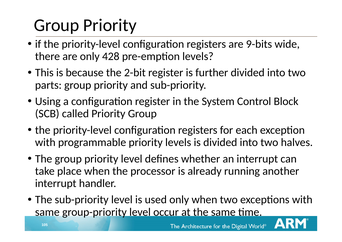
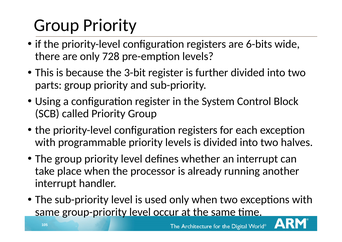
9-bits: 9-bits -> 6-bits
428: 428 -> 728
2-bit: 2-bit -> 3-bit
